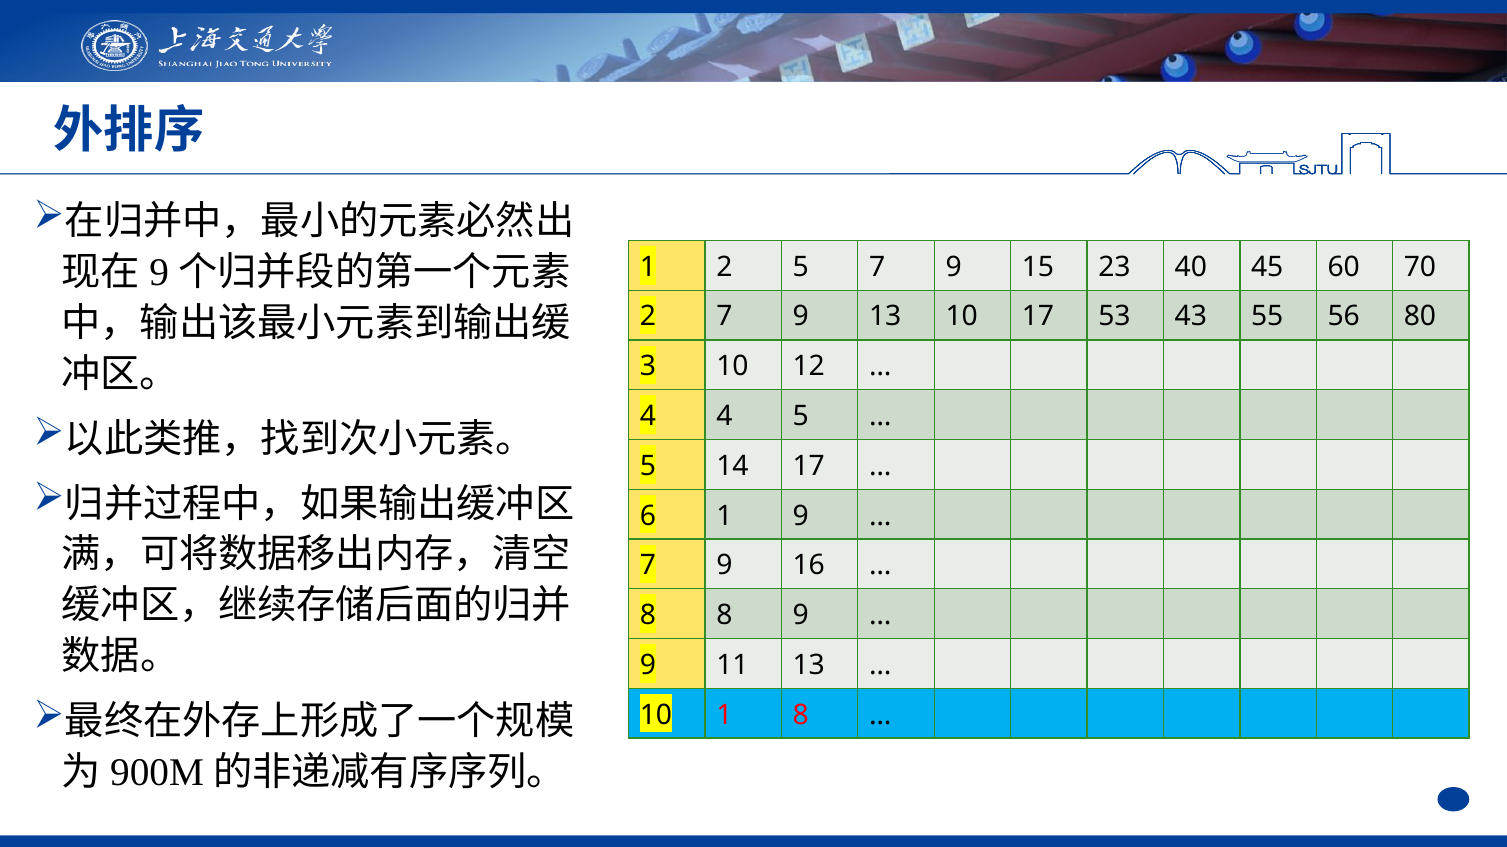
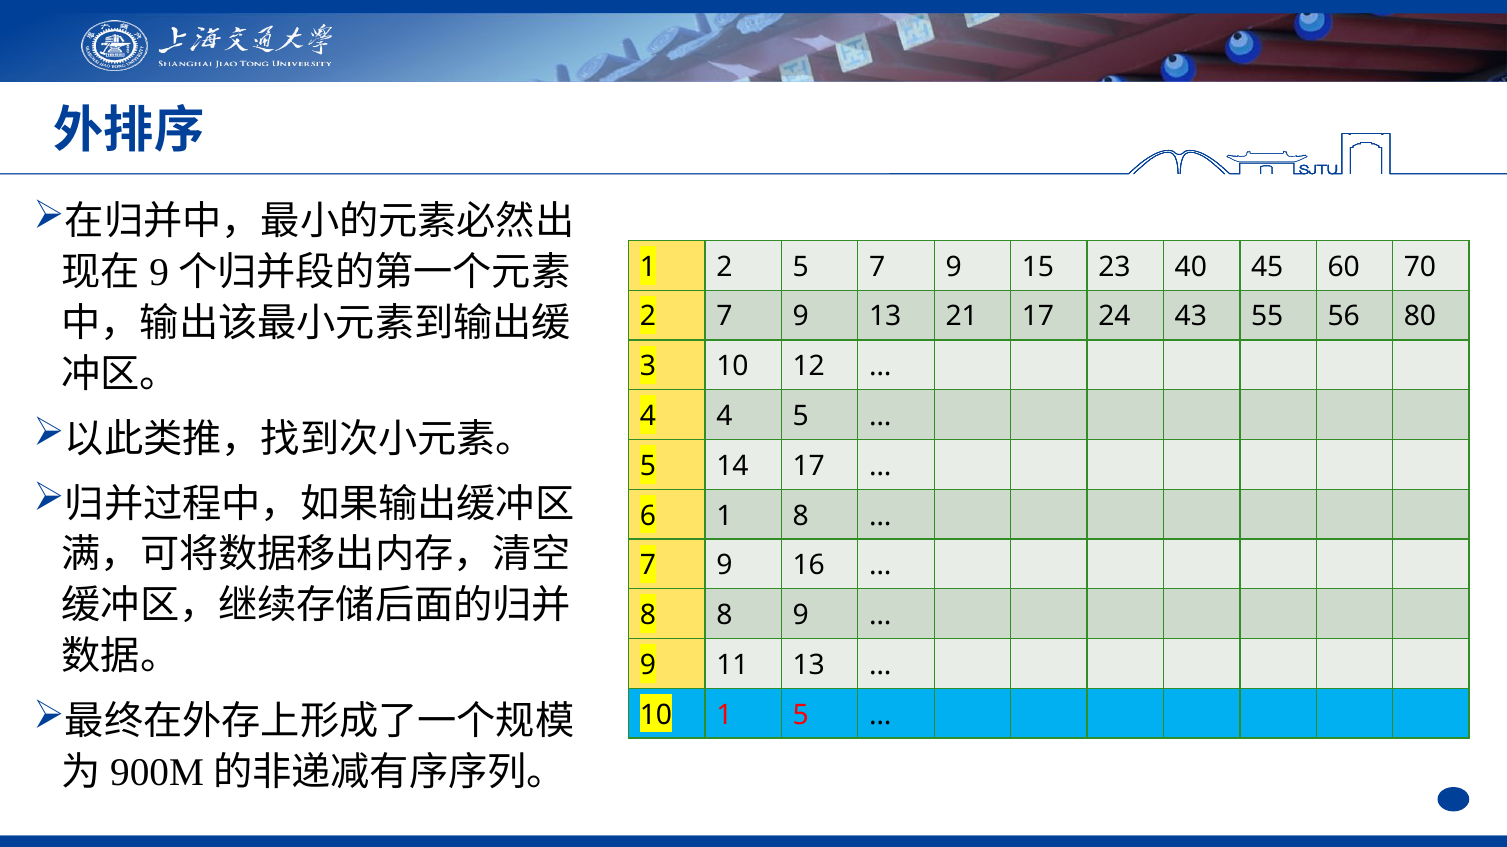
13 10: 10 -> 21
53: 53 -> 24
1 9: 9 -> 8
1 8: 8 -> 5
